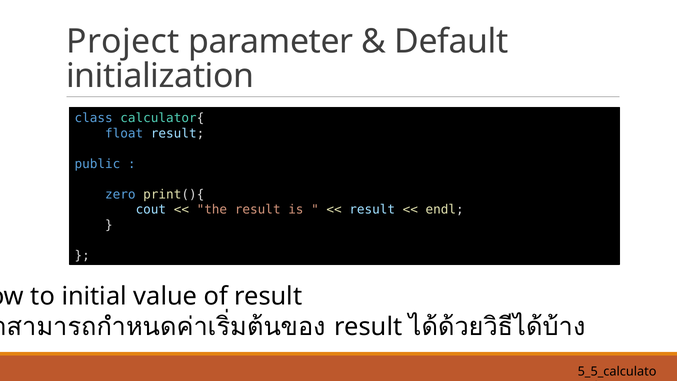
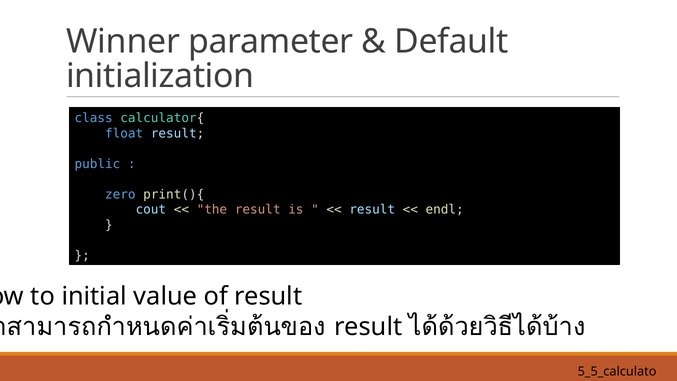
Project: Project -> Winner
